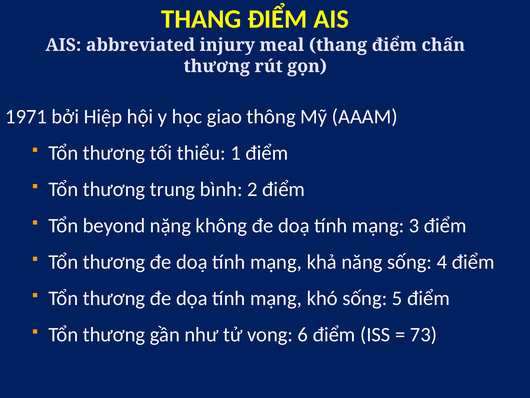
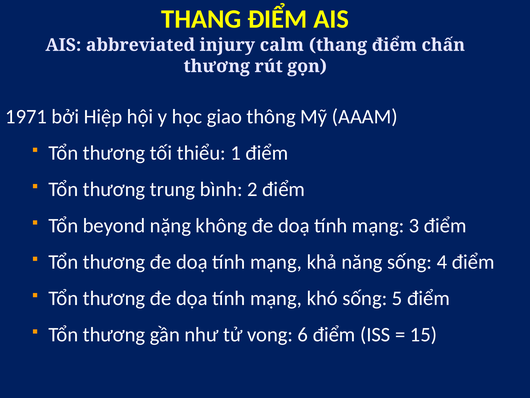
meal: meal -> calm
73: 73 -> 15
